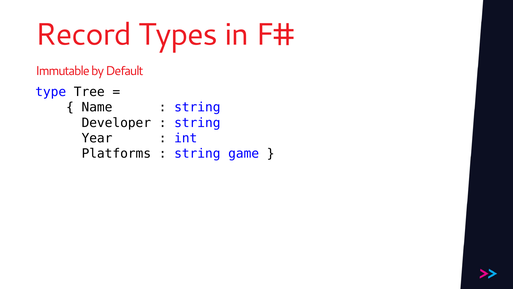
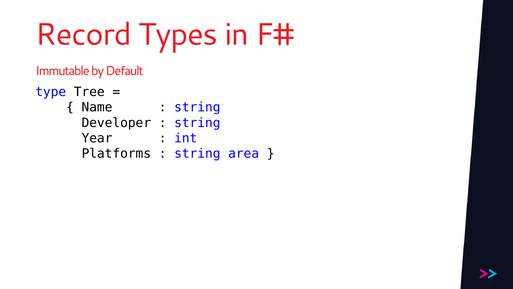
game: game -> area
